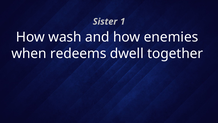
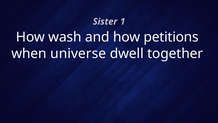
enemies: enemies -> petitions
redeems: redeems -> universe
